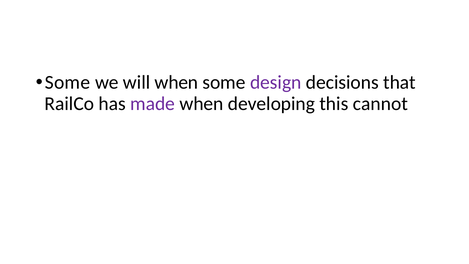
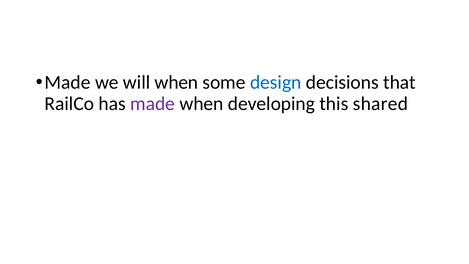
Some at (67, 82): Some -> Made
design colour: purple -> blue
cannot: cannot -> shared
